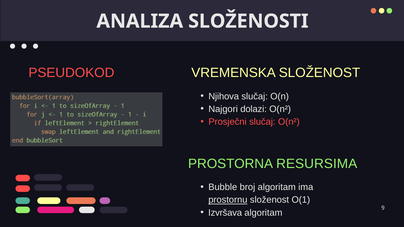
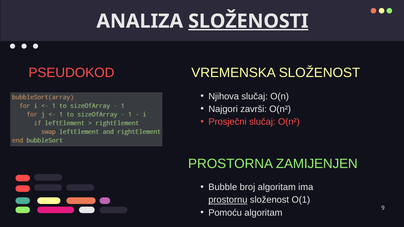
SLOŽENOSTI underline: none -> present
dolazi: dolazi -> završi
RESURSIMA: RESURSIMA -> ZAMIJENJEN
Izvršava: Izvršava -> Pomoću
